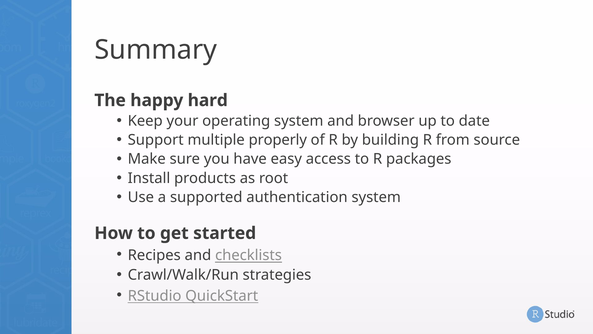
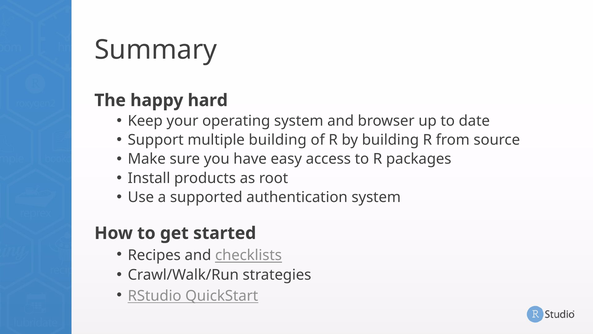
multiple properly: properly -> building
